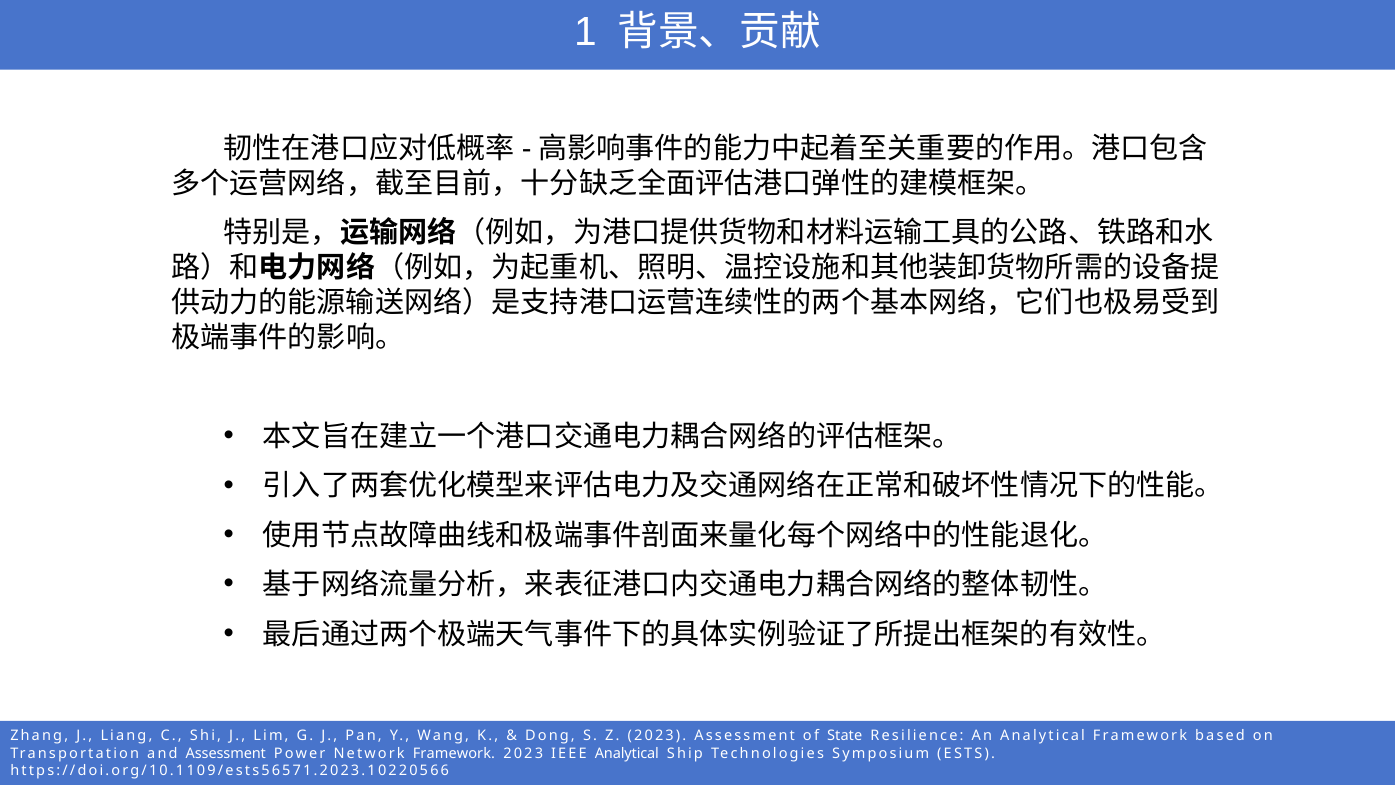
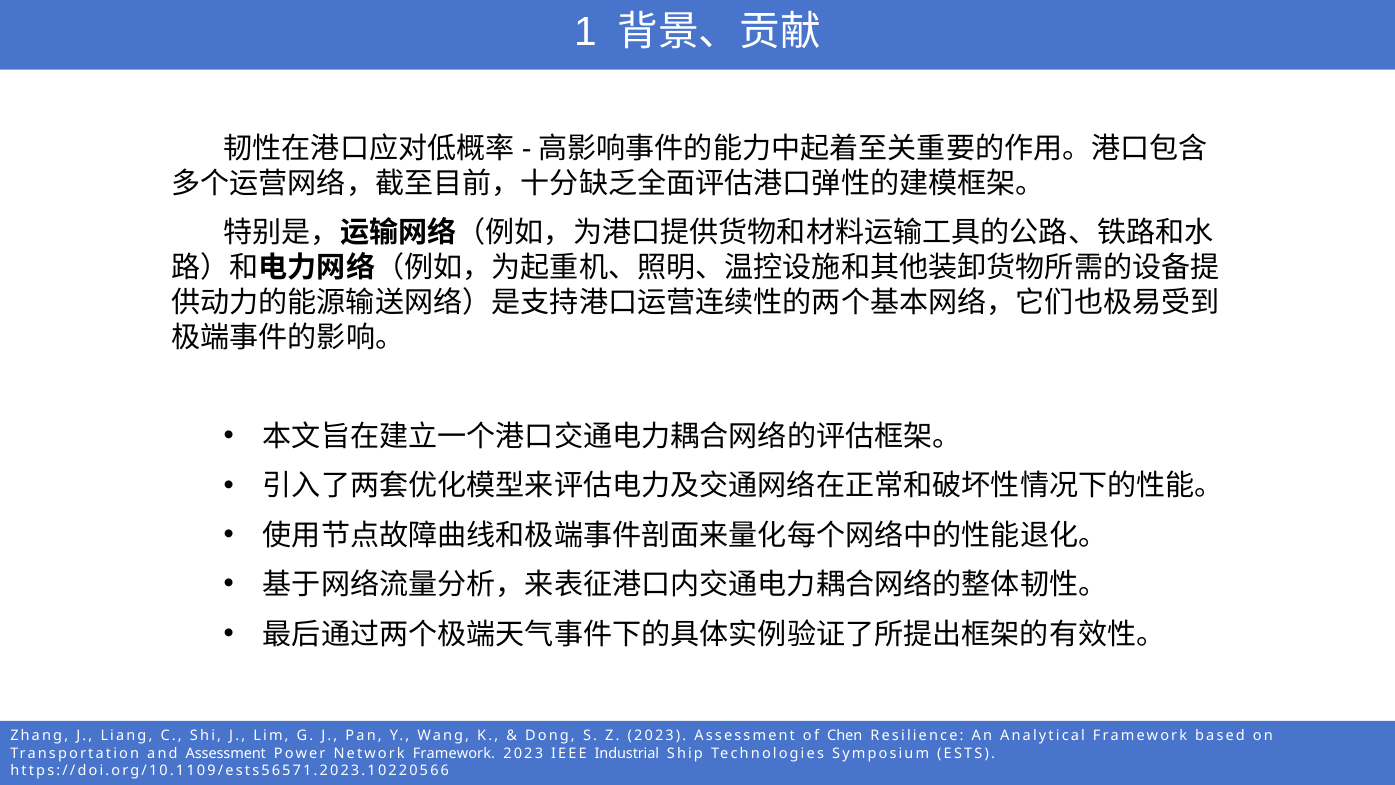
State: State -> Chen
IEEE Analytical: Analytical -> Industrial
